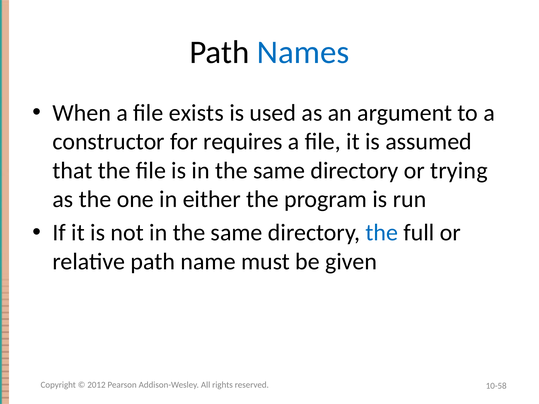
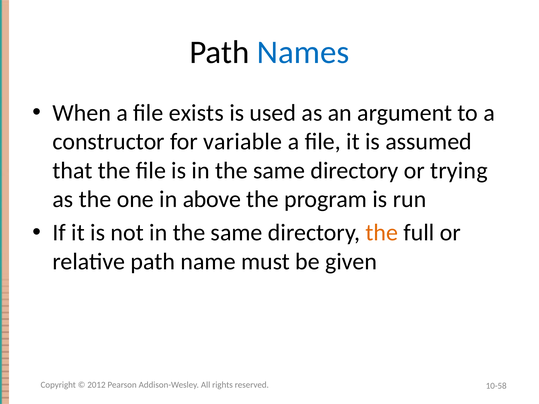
requires: requires -> variable
either: either -> above
the at (382, 233) colour: blue -> orange
